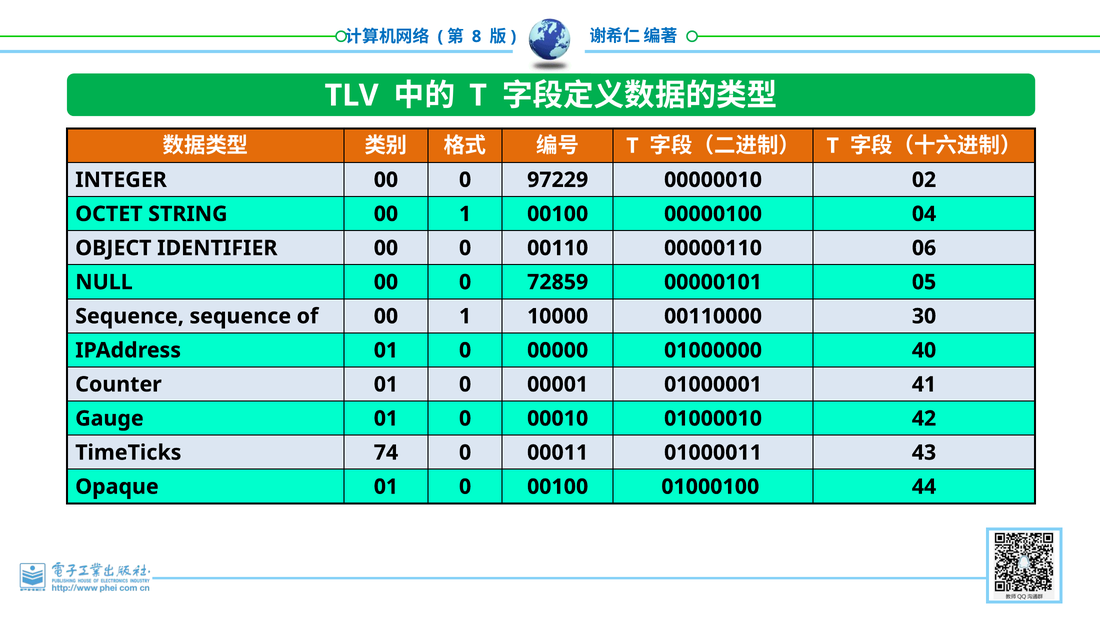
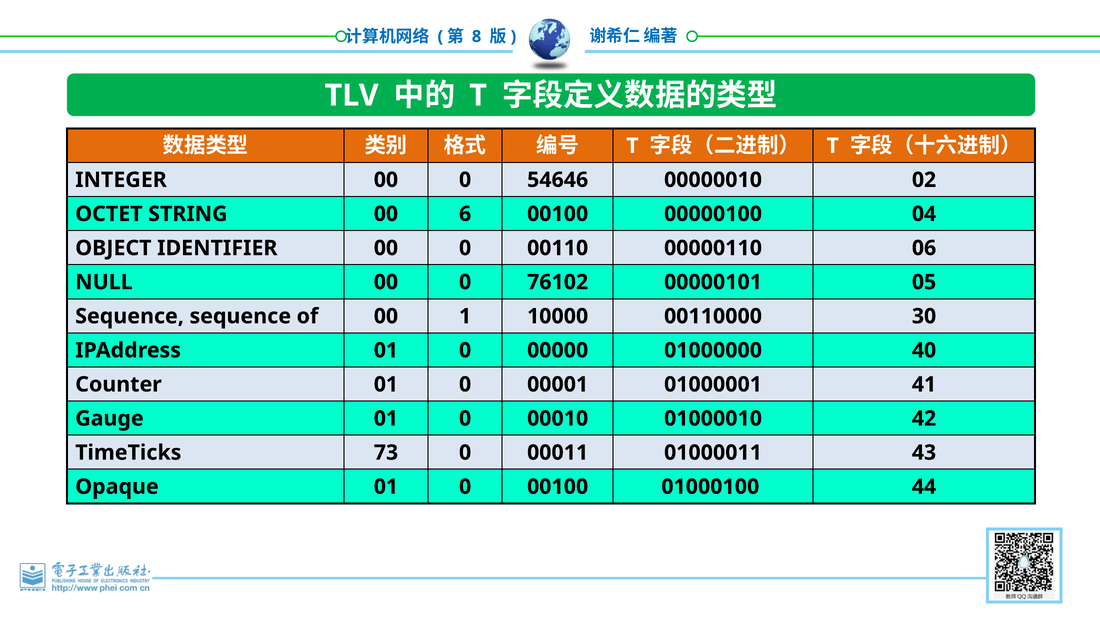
97229: 97229 -> 54646
STRING 00 1: 1 -> 6
72859: 72859 -> 76102
74: 74 -> 73
